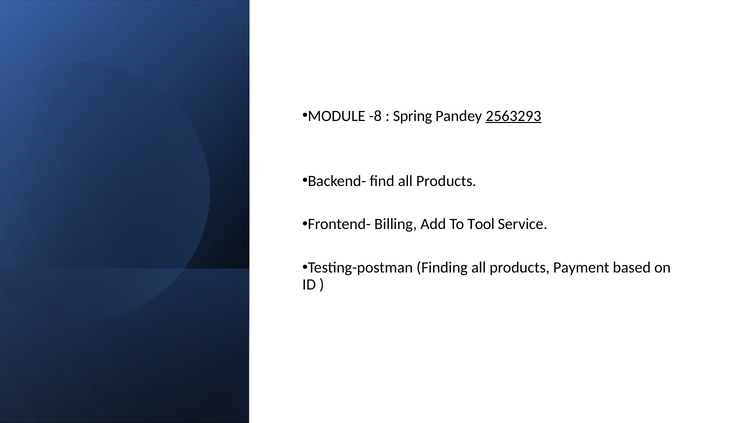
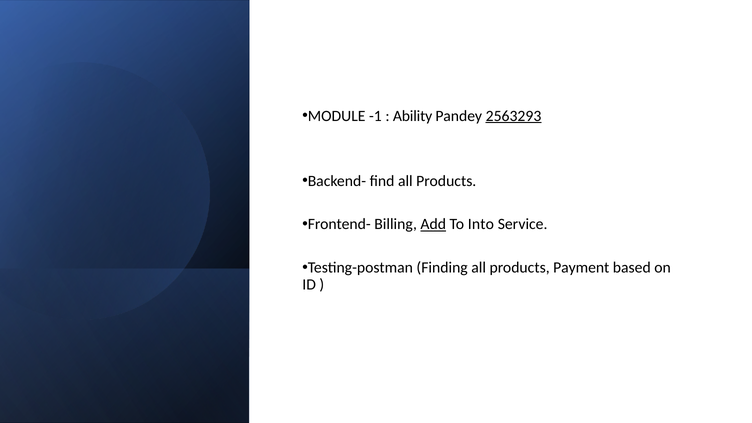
-8: -8 -> -1
Spring: Spring -> Ability
Add underline: none -> present
Tool: Tool -> Into
